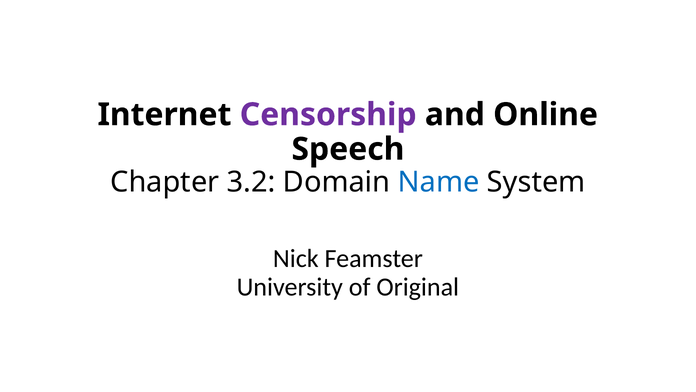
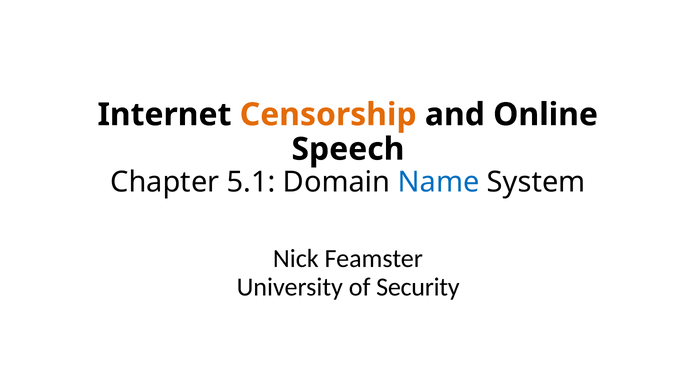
Censorship colour: purple -> orange
3.2: 3.2 -> 5.1
Original: Original -> Security
